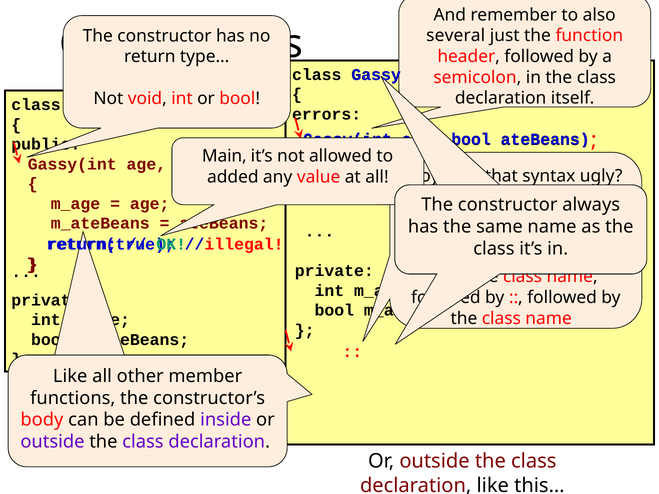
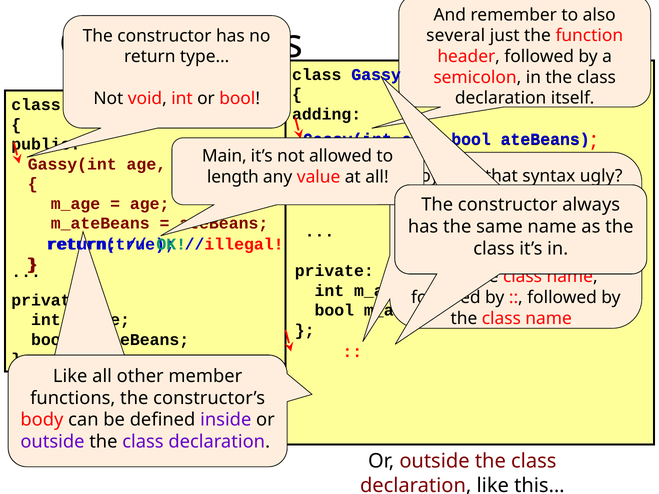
errors: errors -> adding
added: added -> length
